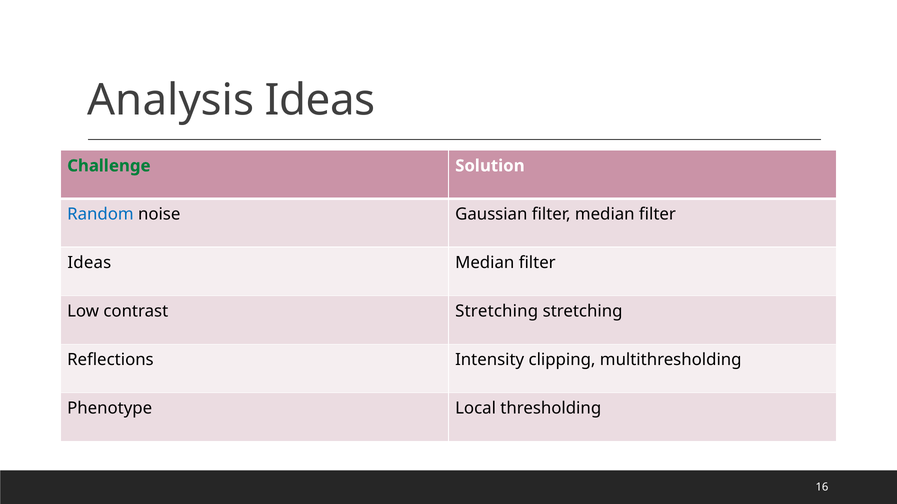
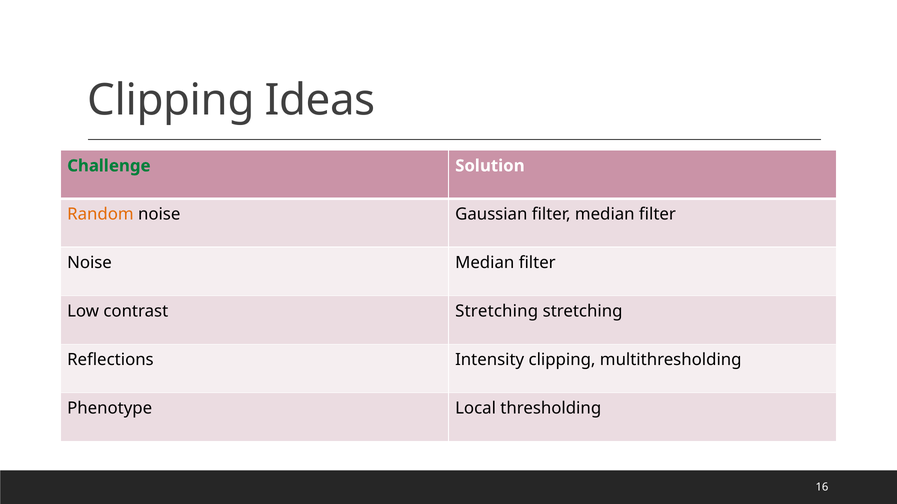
Analysis at (171, 100): Analysis -> Clipping
Random colour: blue -> orange
Ideas at (89, 263): Ideas -> Noise
